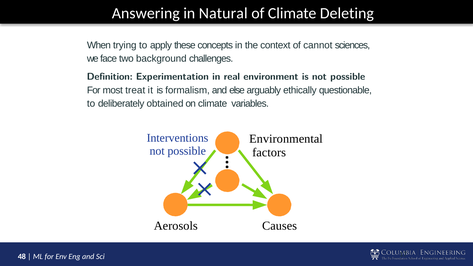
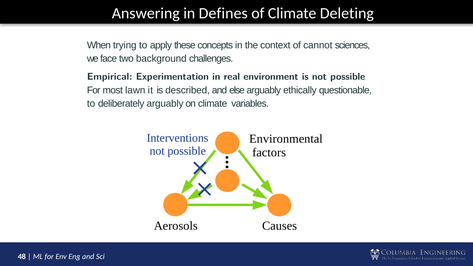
Natural: Natural -> Defines
Definition: Definition -> Empirical
treat: treat -> lawn
formalism: formalism -> described
deliberately obtained: obtained -> arguably
